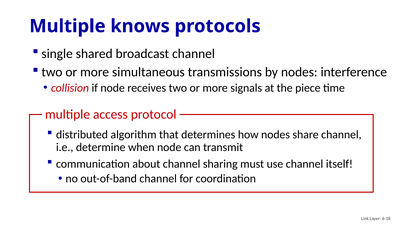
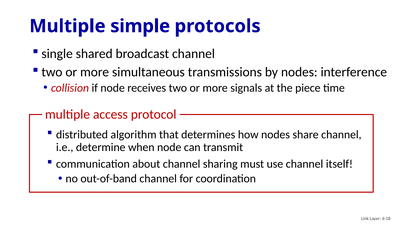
knows: knows -> simple
